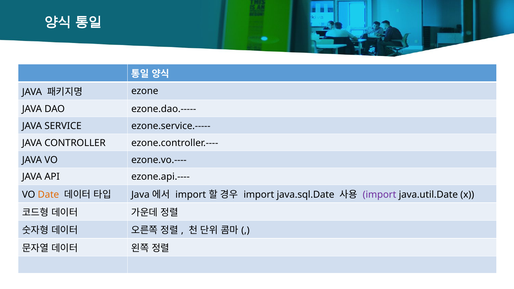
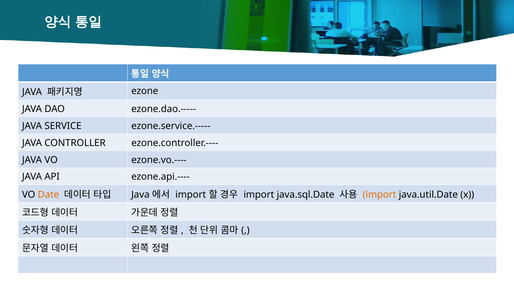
import at (380, 195) colour: purple -> orange
